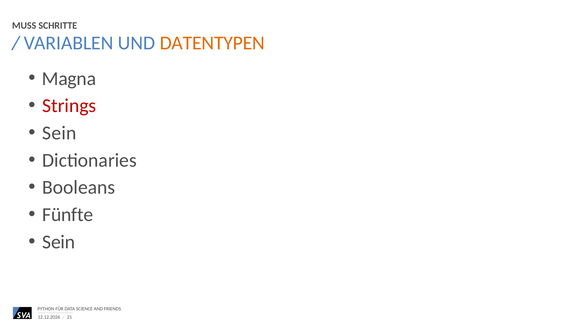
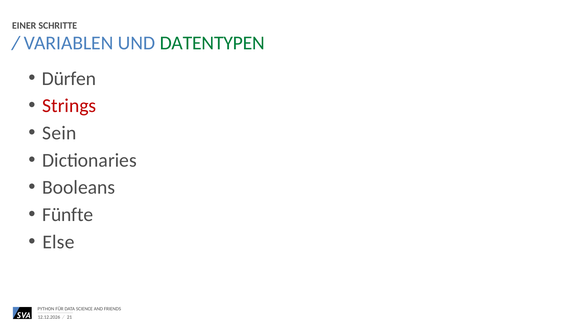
MUSS: MUSS -> EINER
DATENTYPEN colour: orange -> green
Magna: Magna -> Dürfen
Sein at (59, 242): Sein -> Else
